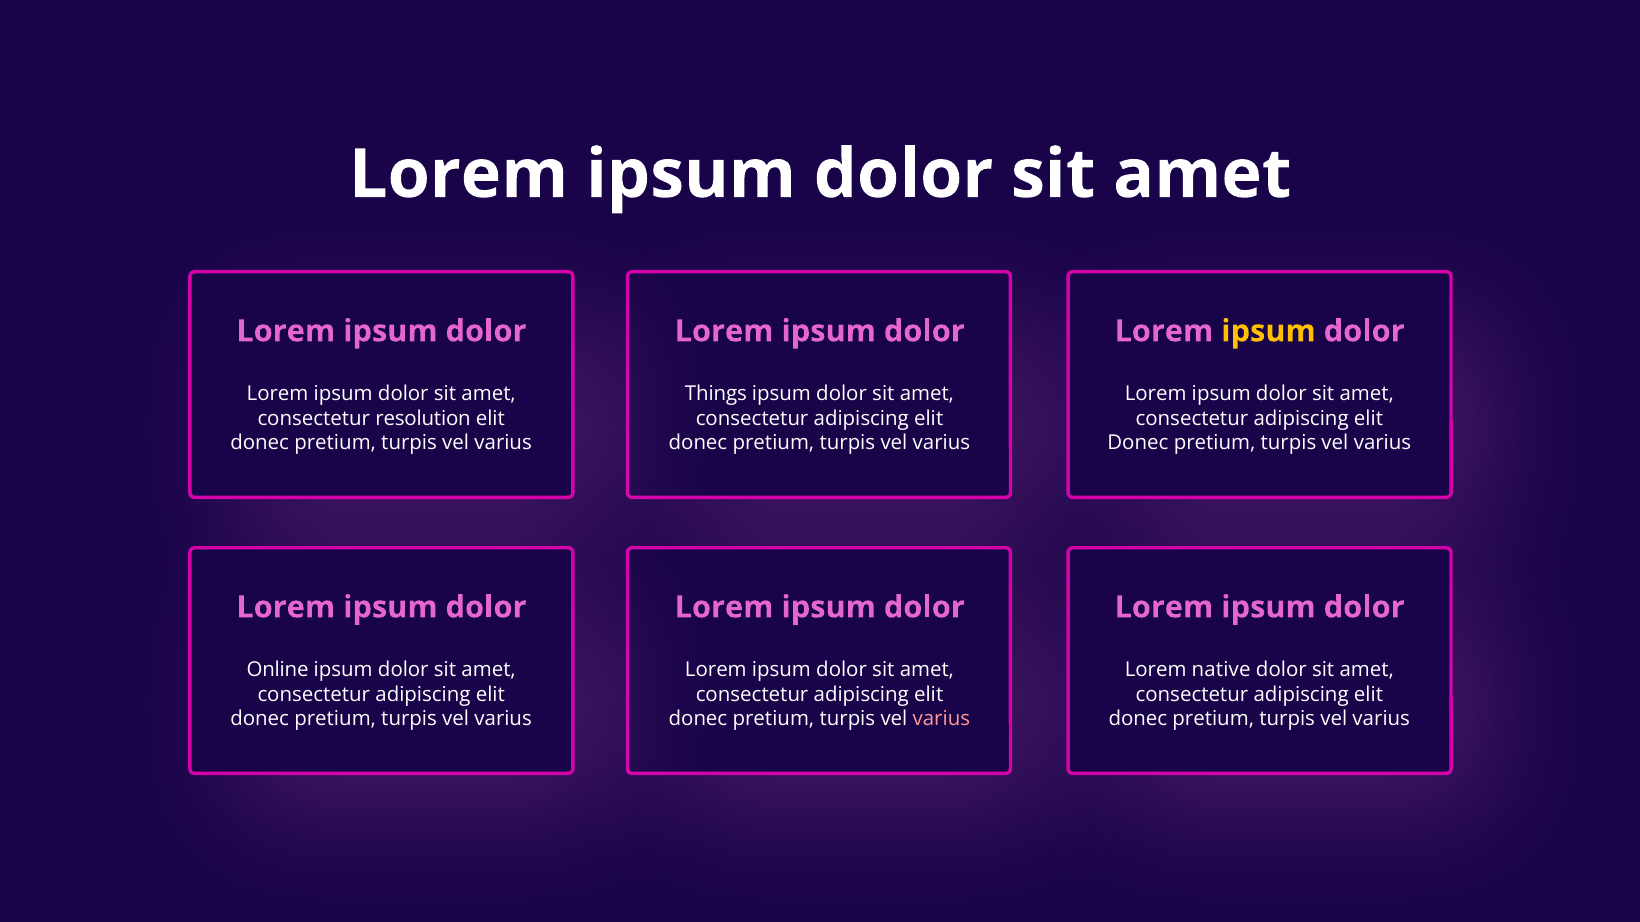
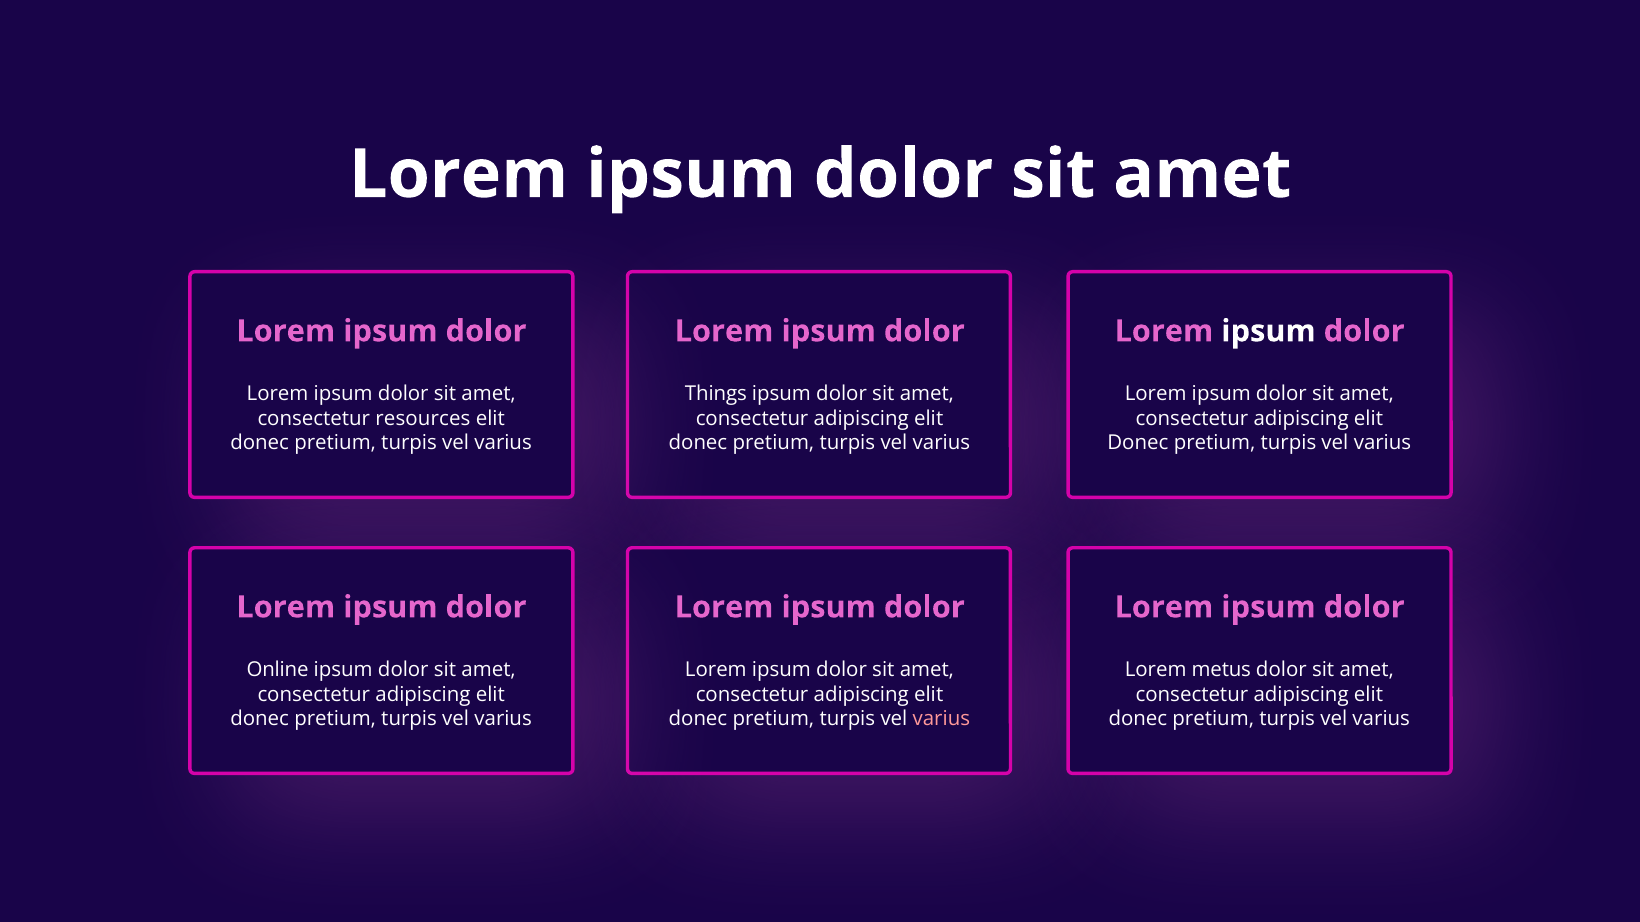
ipsum at (1269, 331) colour: yellow -> white
resolution: resolution -> resources
native: native -> metus
